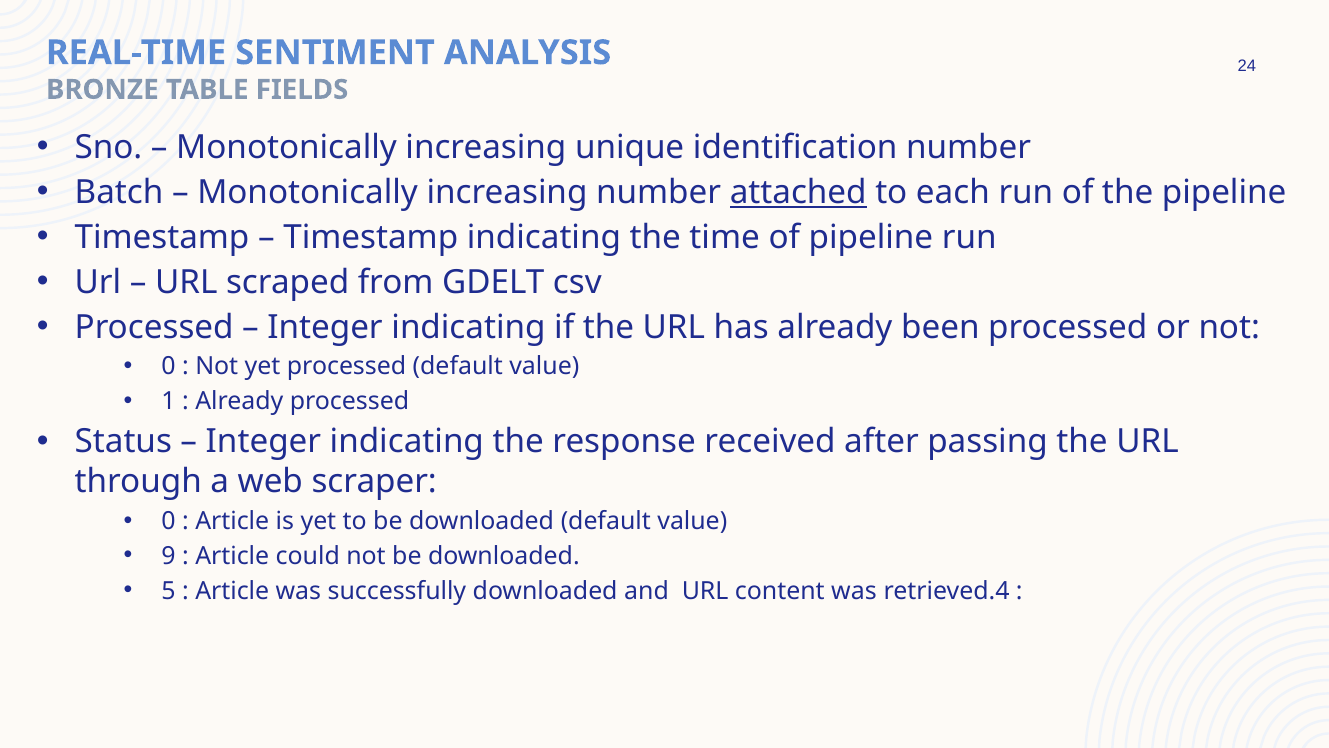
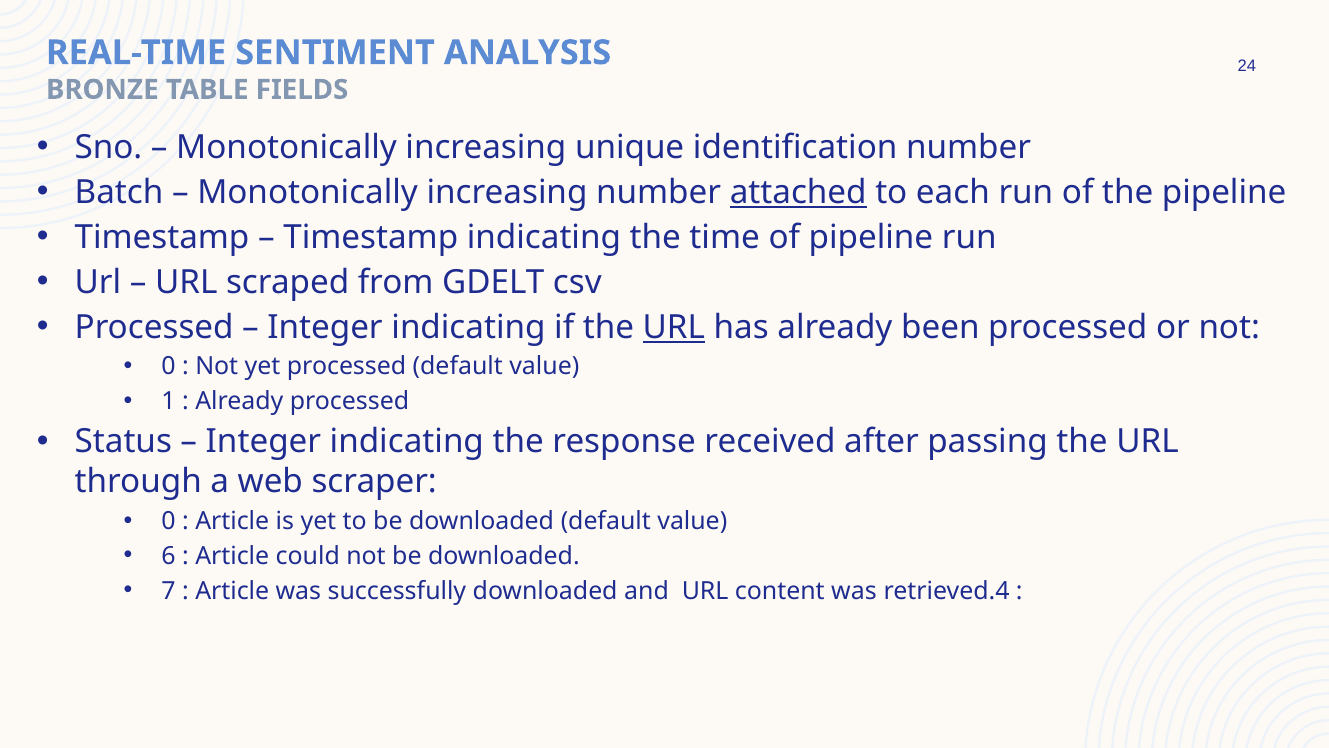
URL at (674, 327) underline: none -> present
9: 9 -> 6
5: 5 -> 7
